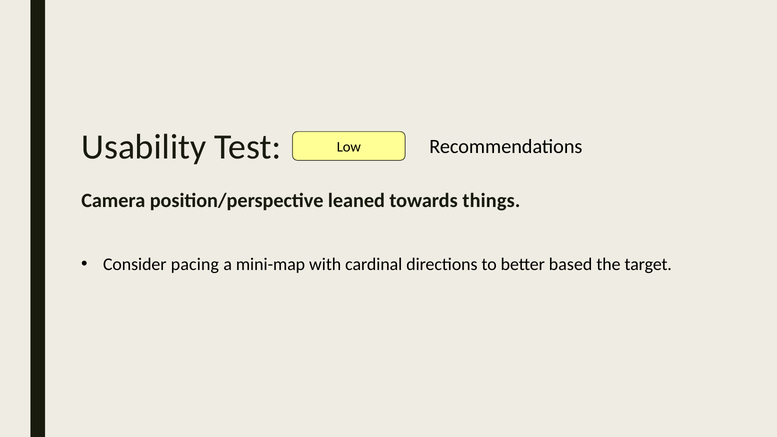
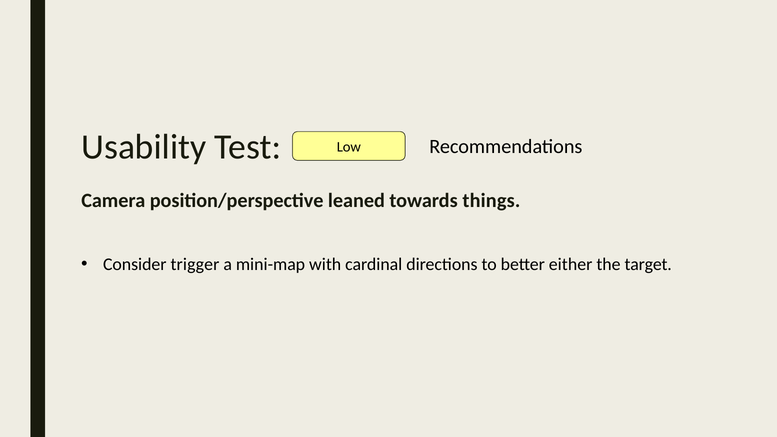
pacing: pacing -> trigger
based: based -> either
